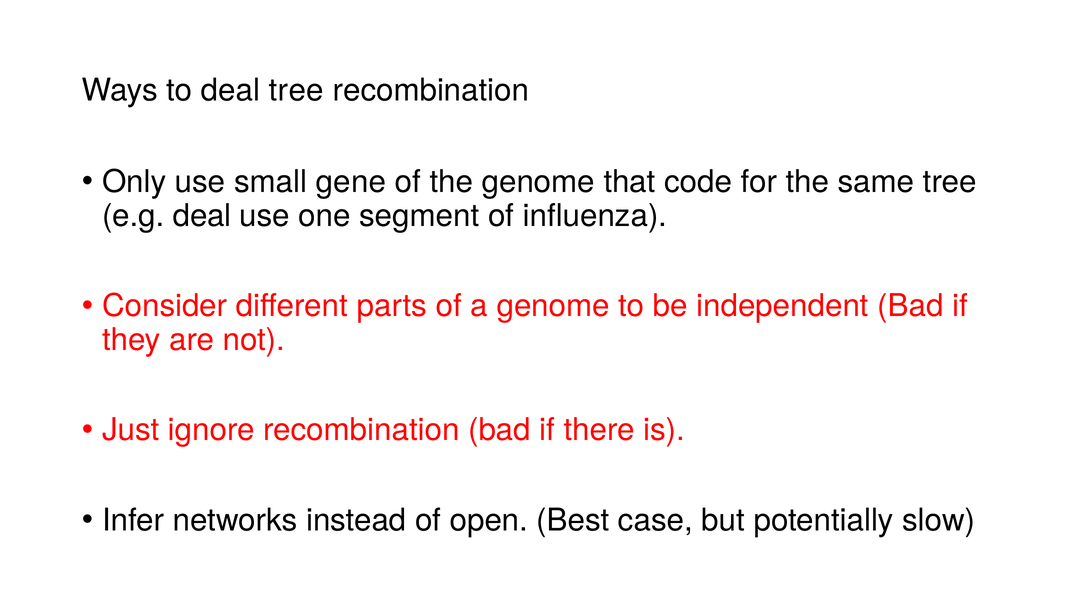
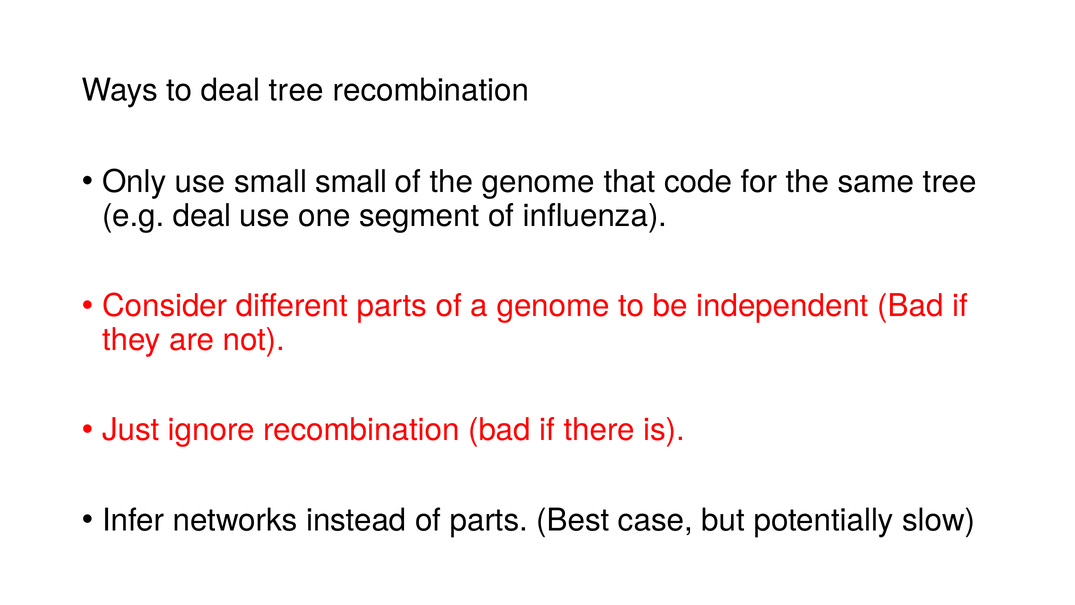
small gene: gene -> small
of open: open -> parts
